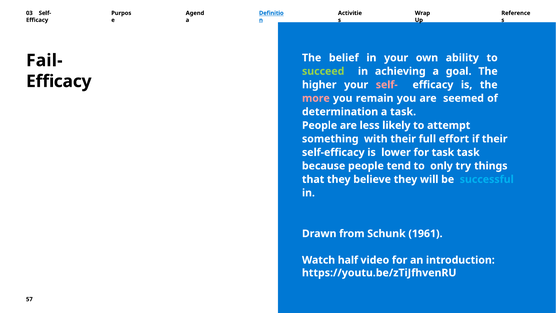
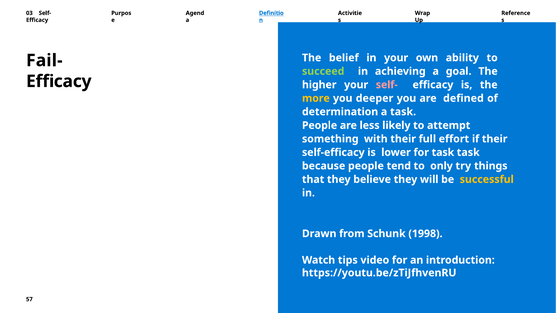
more colour: pink -> yellow
remain: remain -> deeper
seemed: seemed -> defined
successful colour: light blue -> yellow
1961: 1961 -> 1998
half: half -> tips
